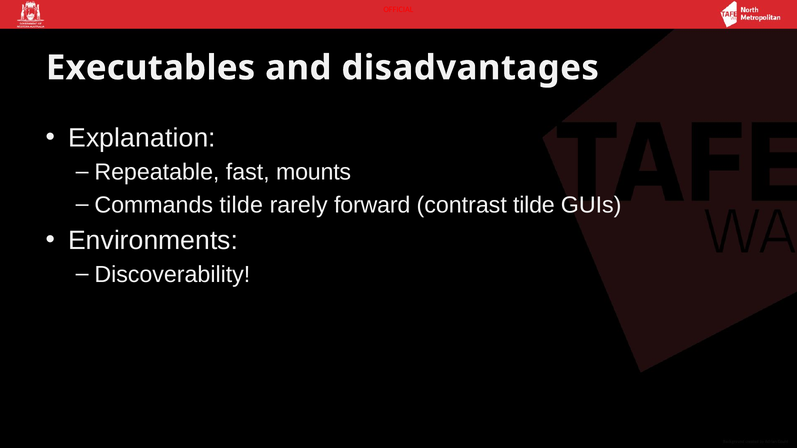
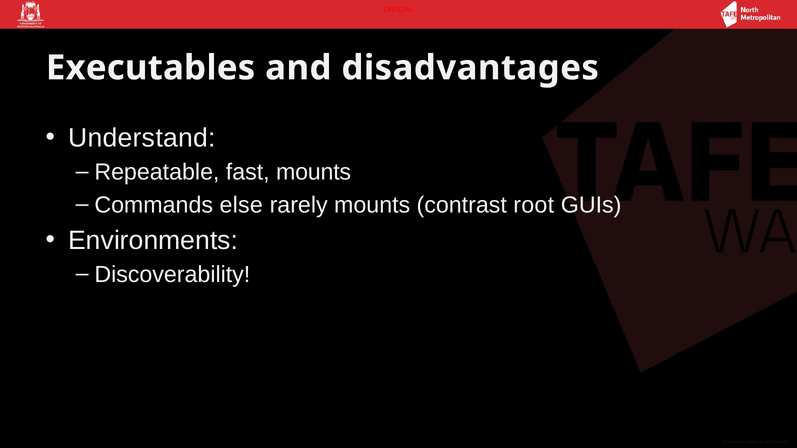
Explanation: Explanation -> Understand
Commands tilde: tilde -> else
rarely forward: forward -> mounts
contrast tilde: tilde -> root
